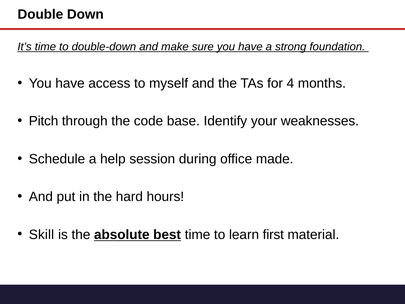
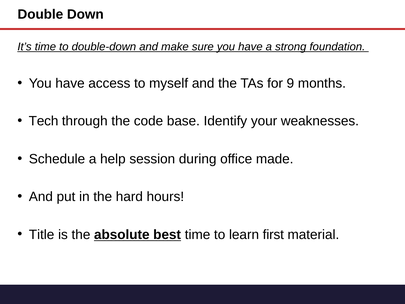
4: 4 -> 9
Pitch: Pitch -> Tech
Skill: Skill -> Title
